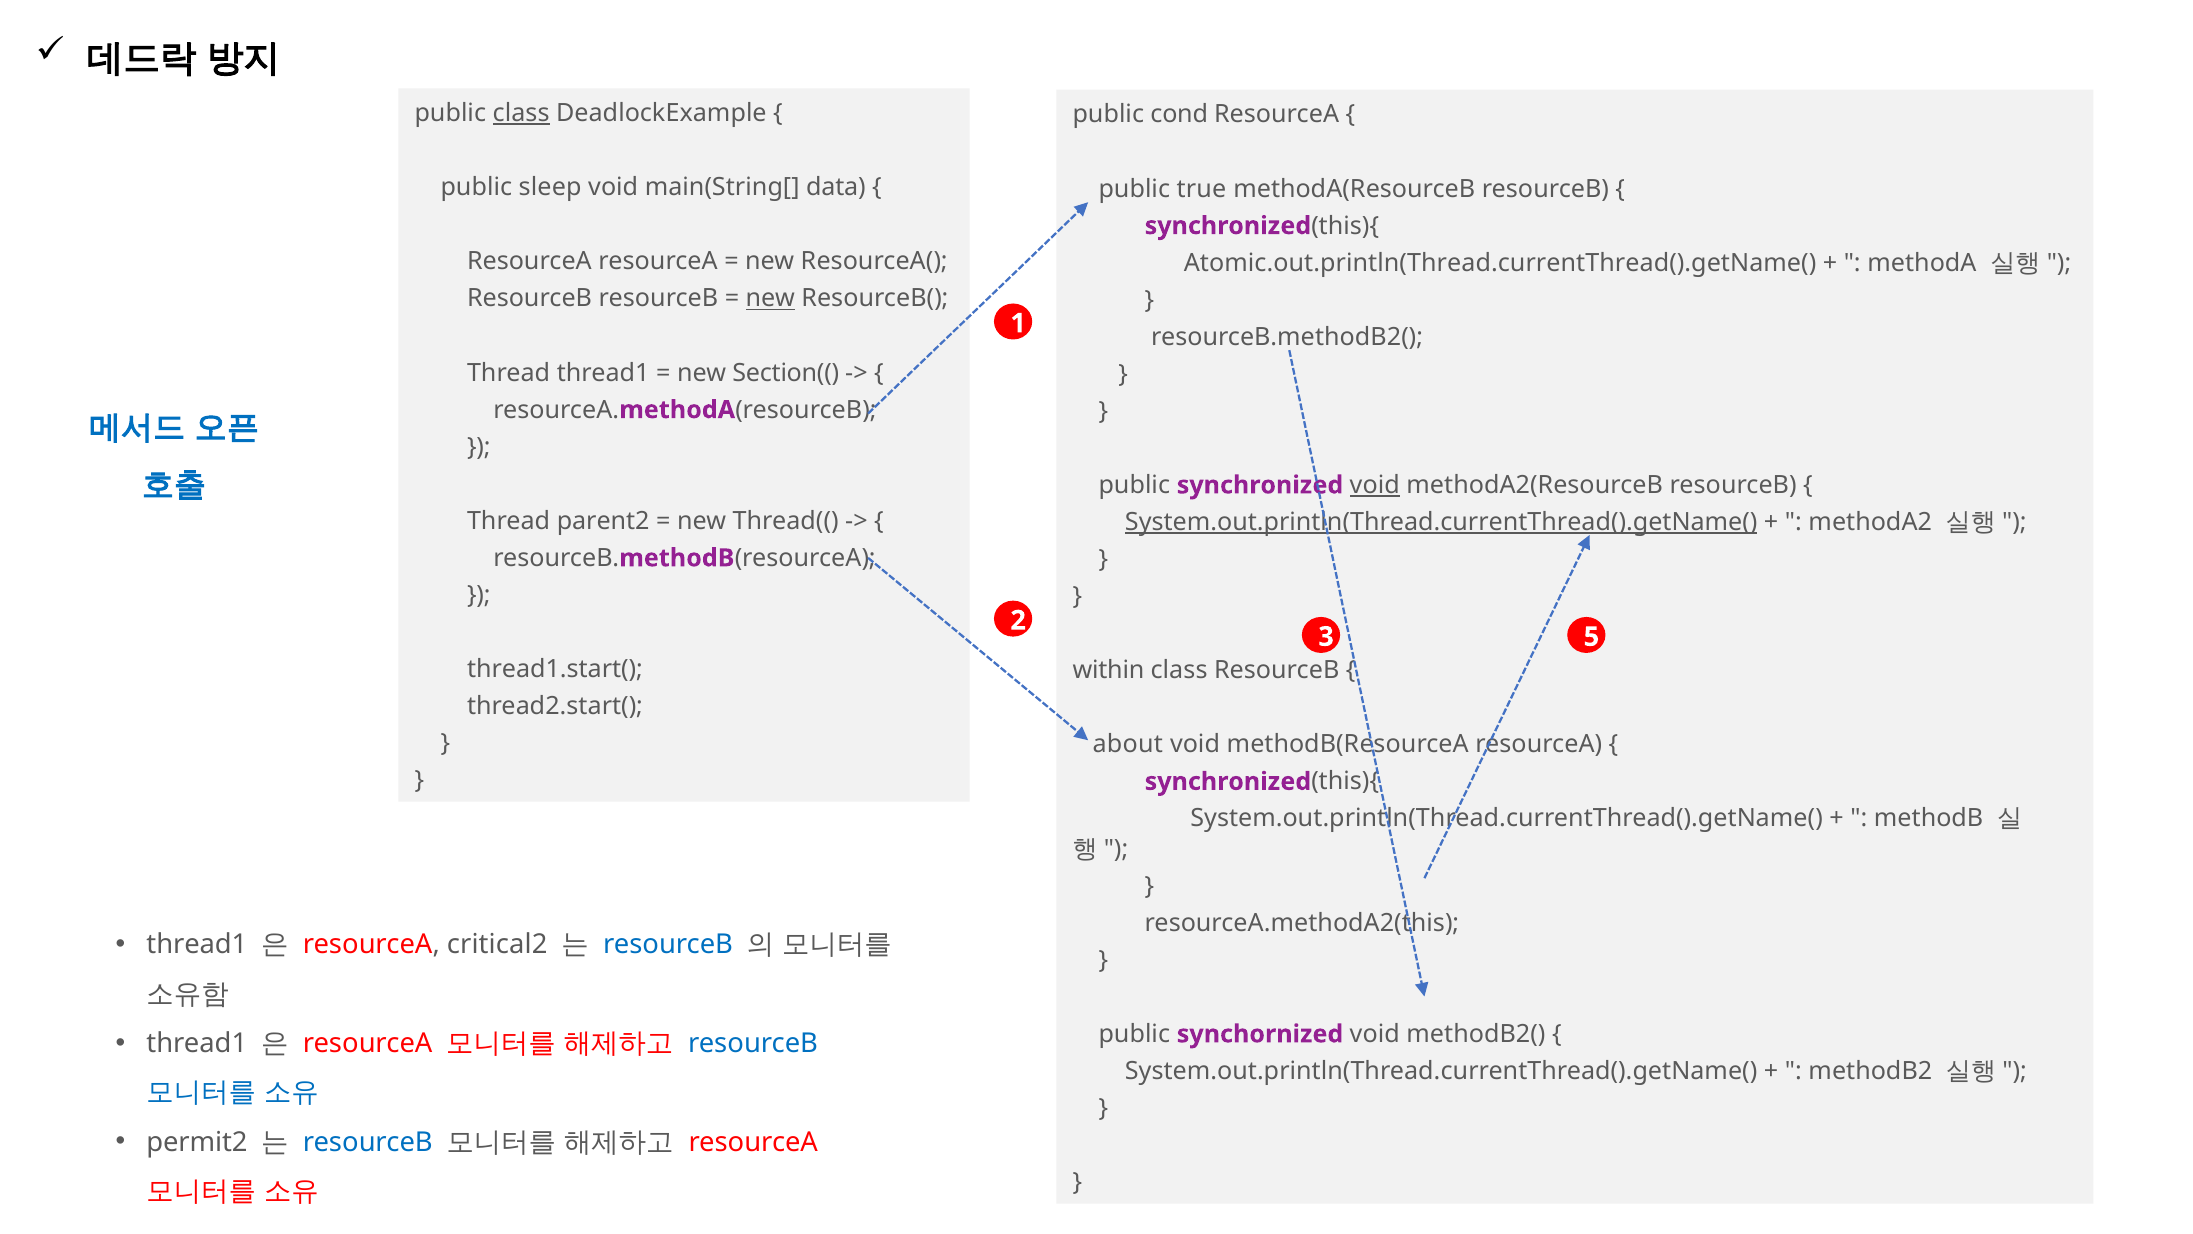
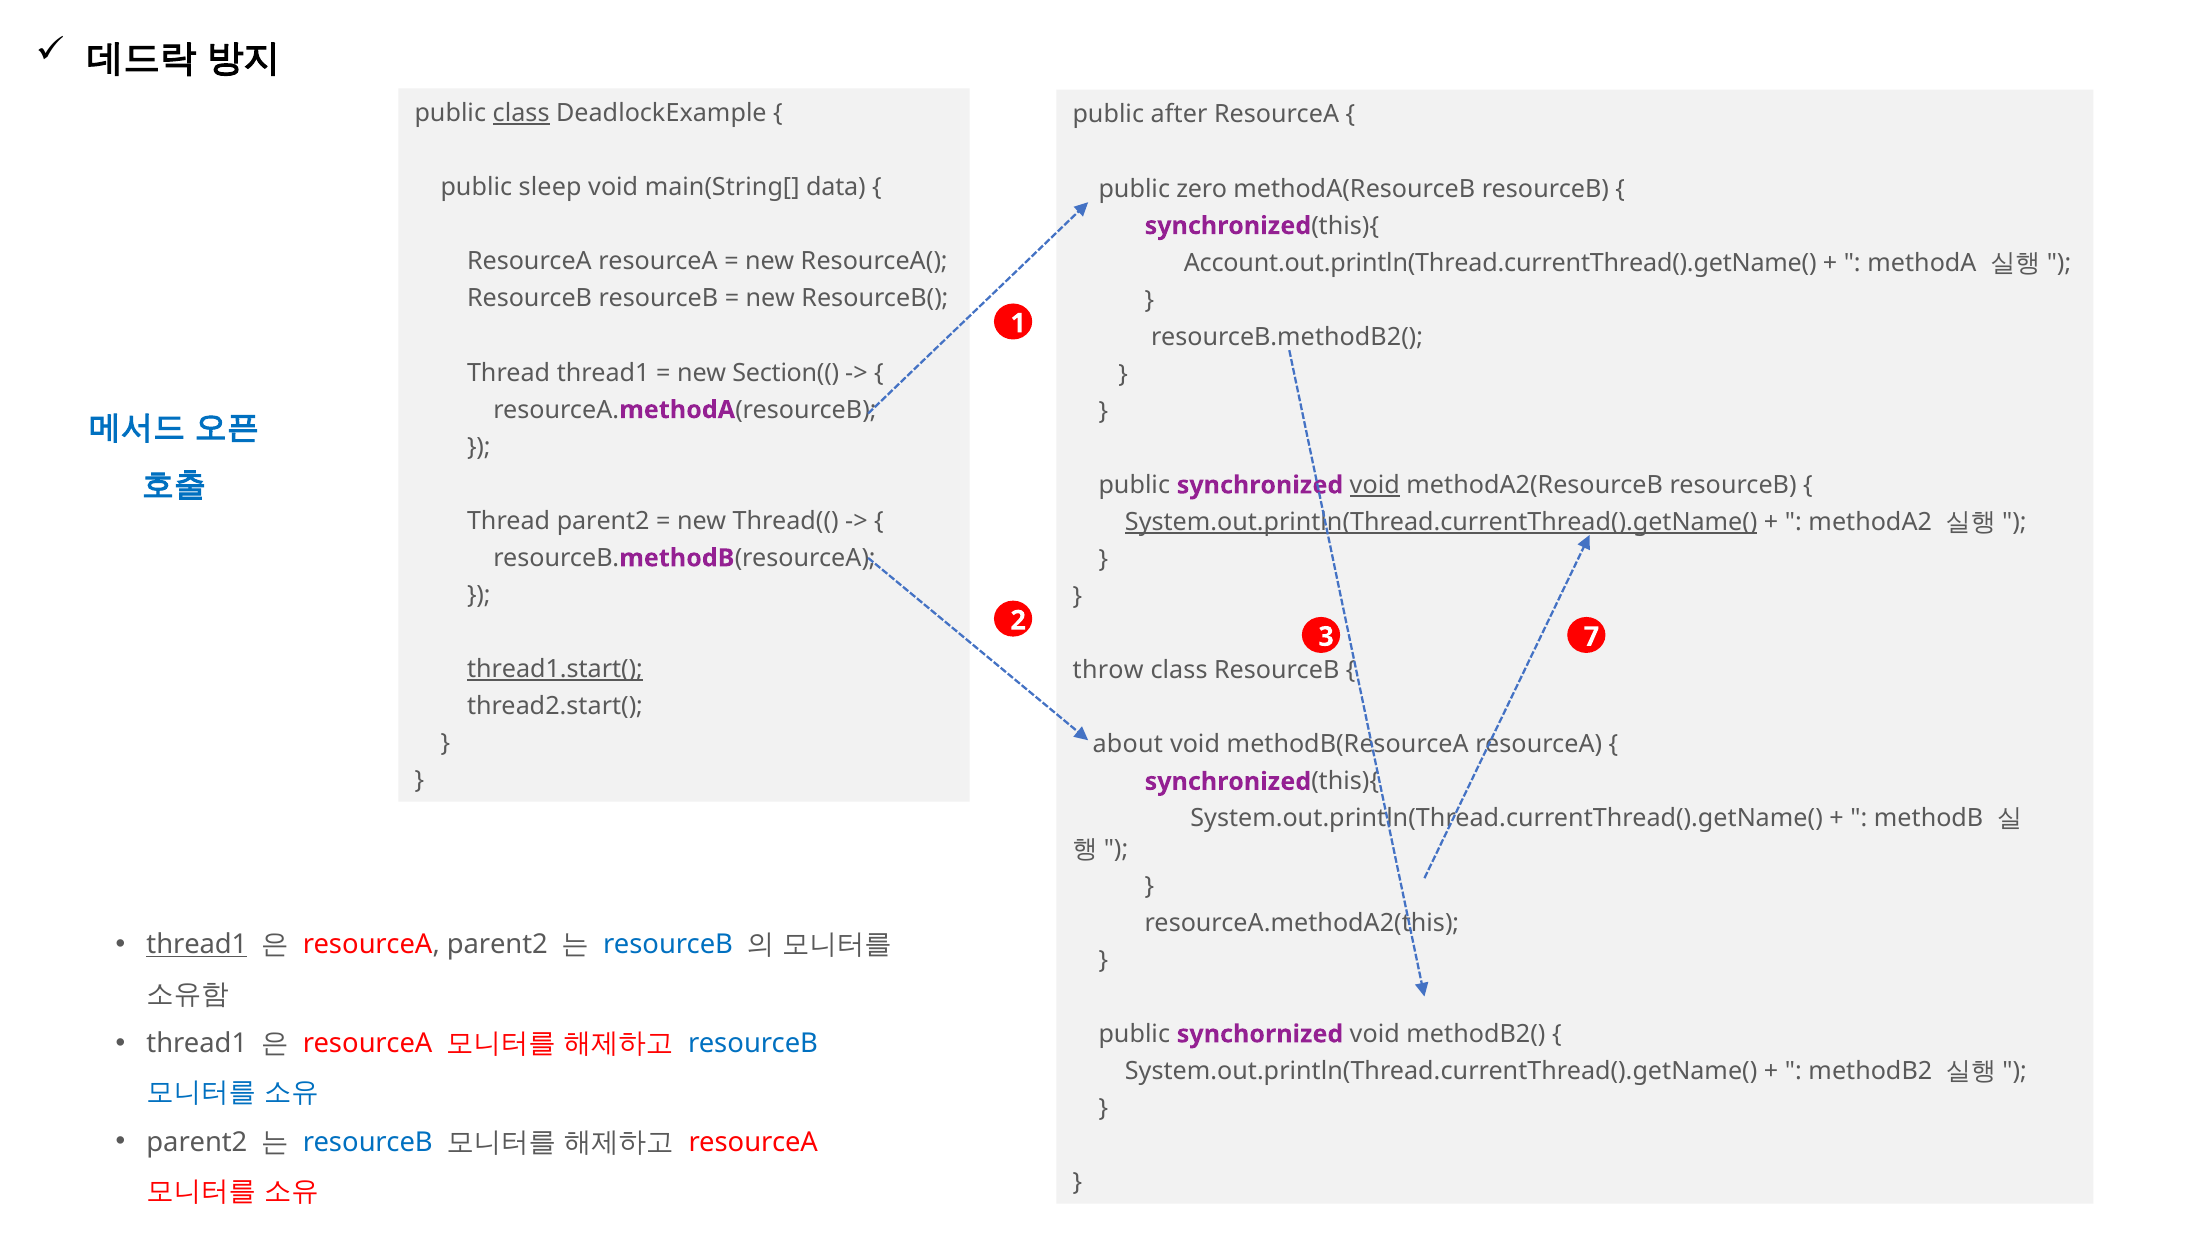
cond: cond -> after
true: true -> zero
Atomic.out.println(Thread.currentThread().getName(: Atomic.out.println(Thread.currentThread().getName( -> Account.out.println(Thread.currentThread().getName(
new at (770, 299) underline: present -> none
5: 5 -> 7
thread1.start( underline: none -> present
within: within -> throw
thread1 at (197, 944) underline: none -> present
resourceA critical2: critical2 -> parent2
permit2 at (197, 1142): permit2 -> parent2
